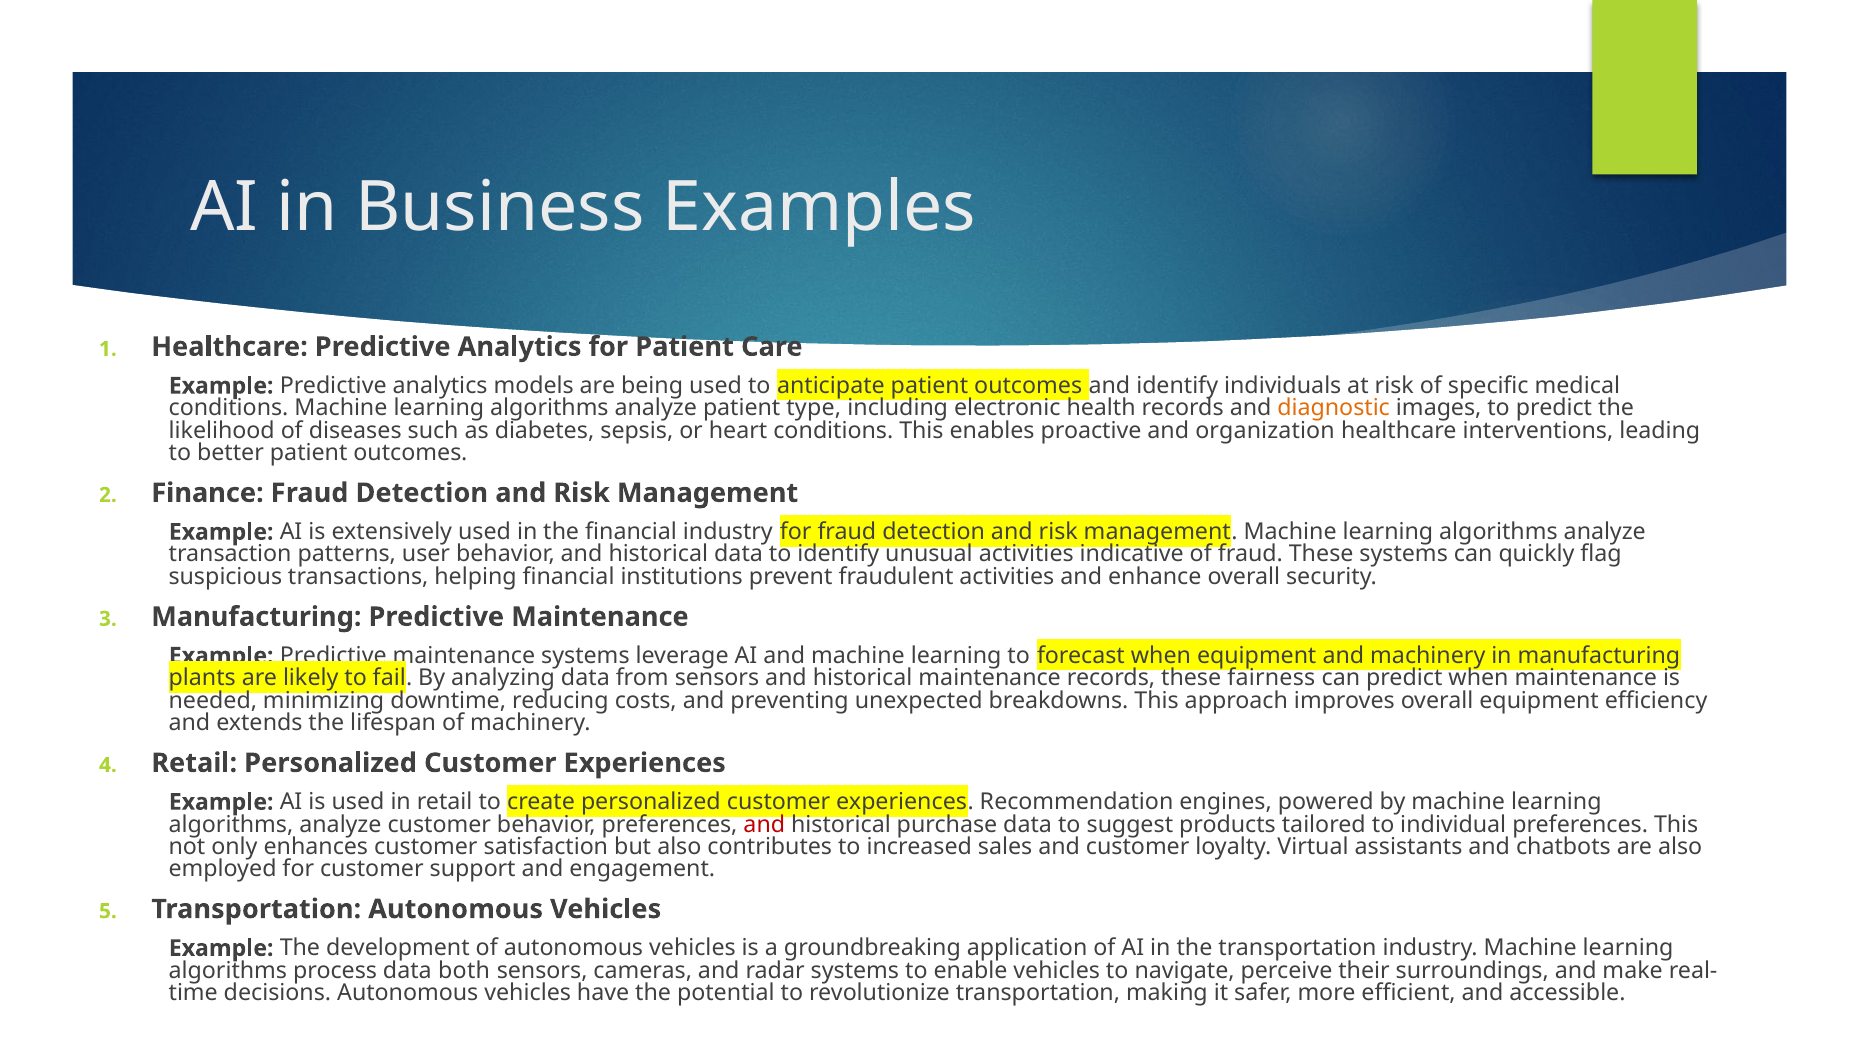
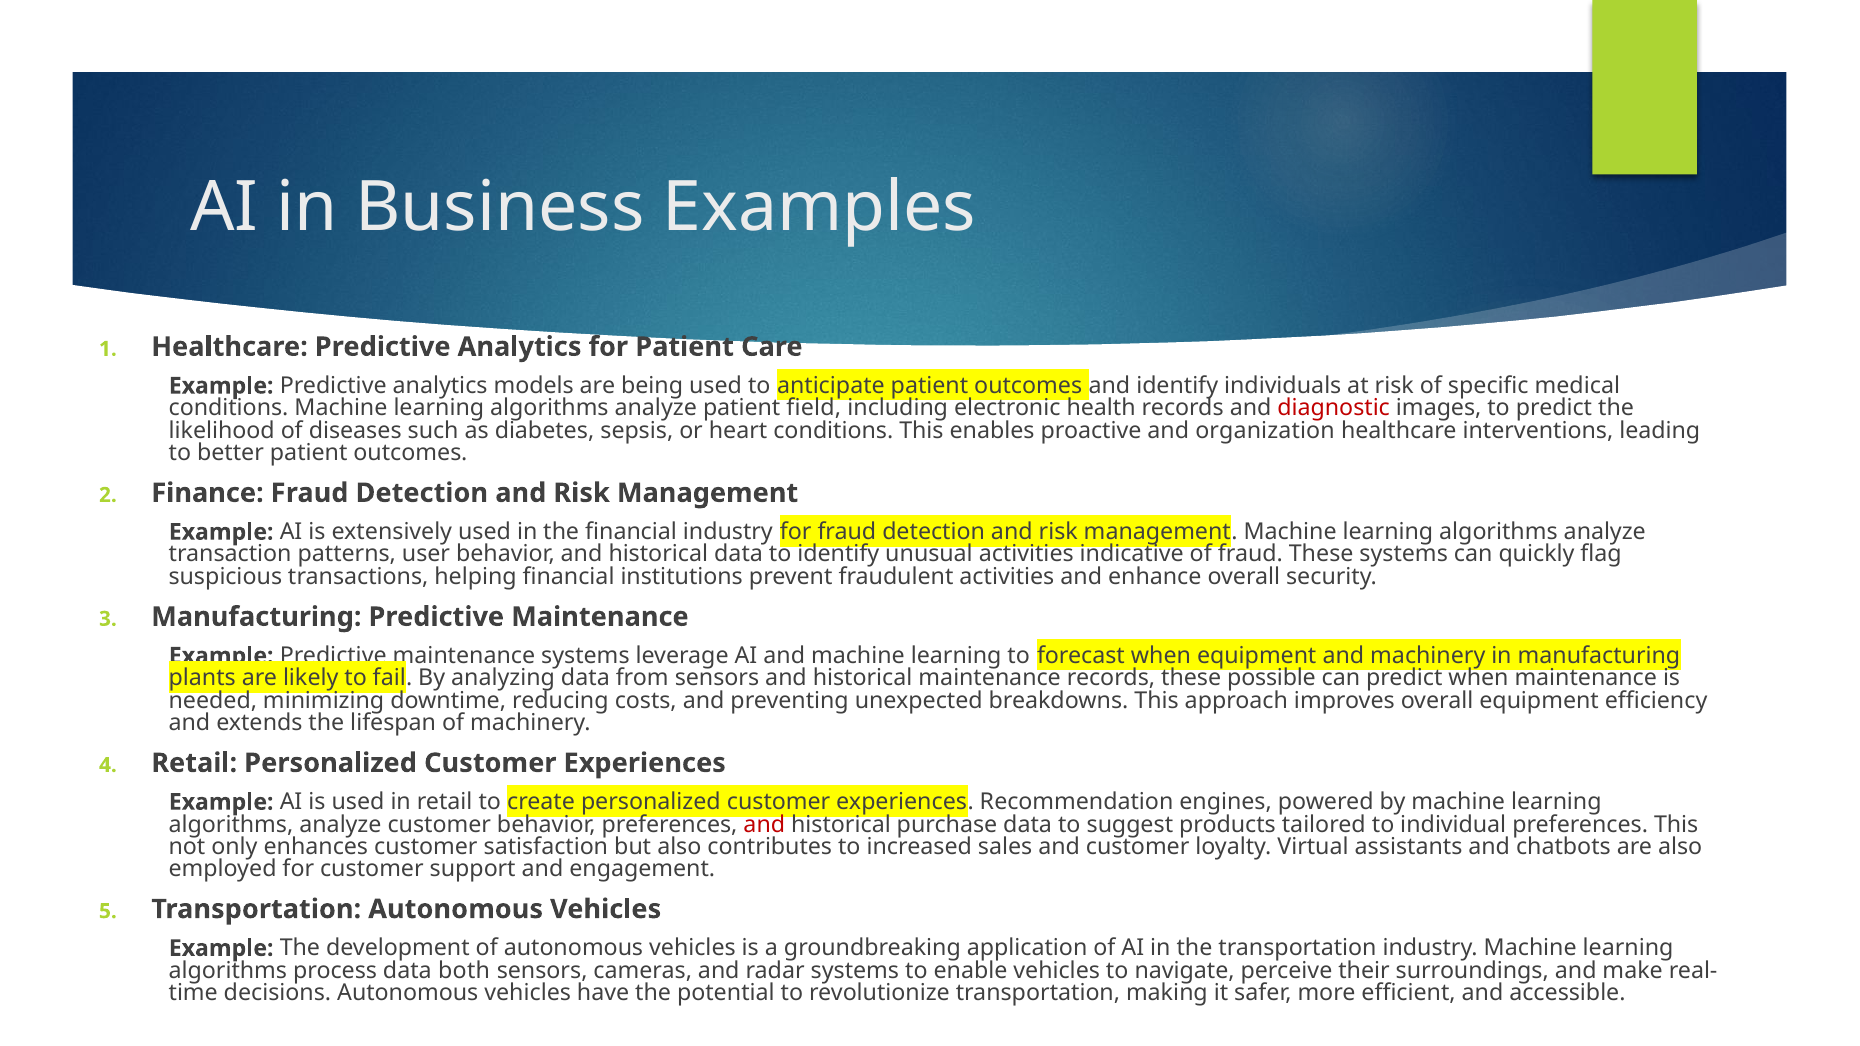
type: type -> field
diagnostic colour: orange -> red
fairness: fairness -> possible
